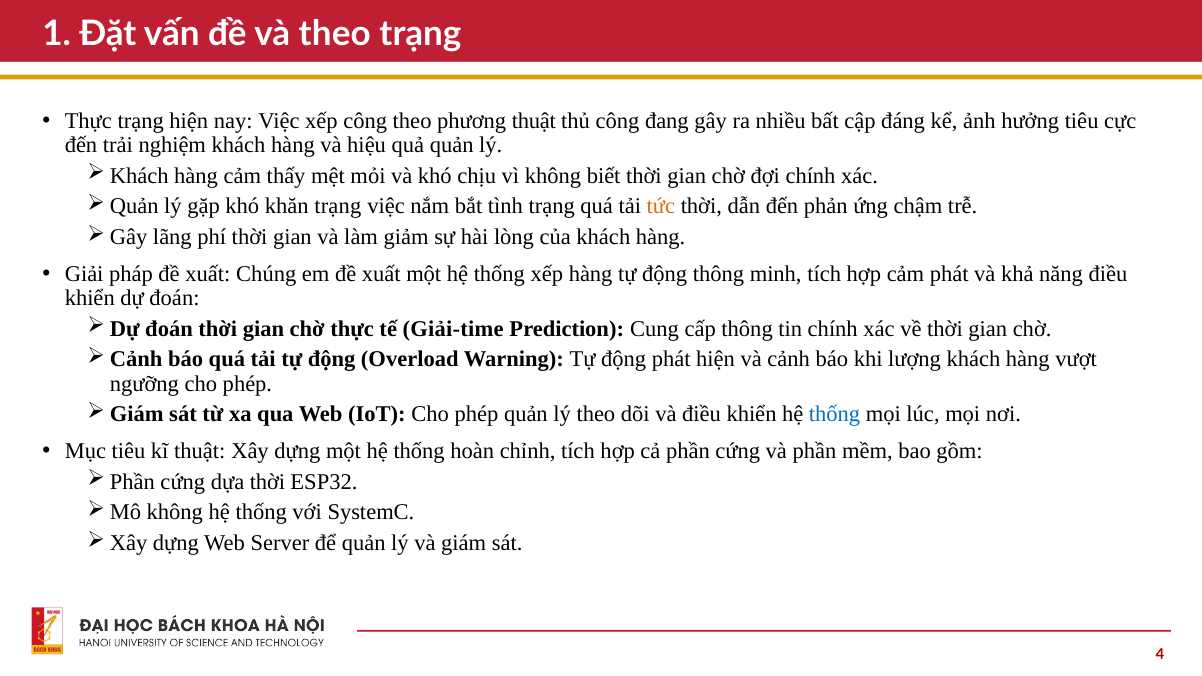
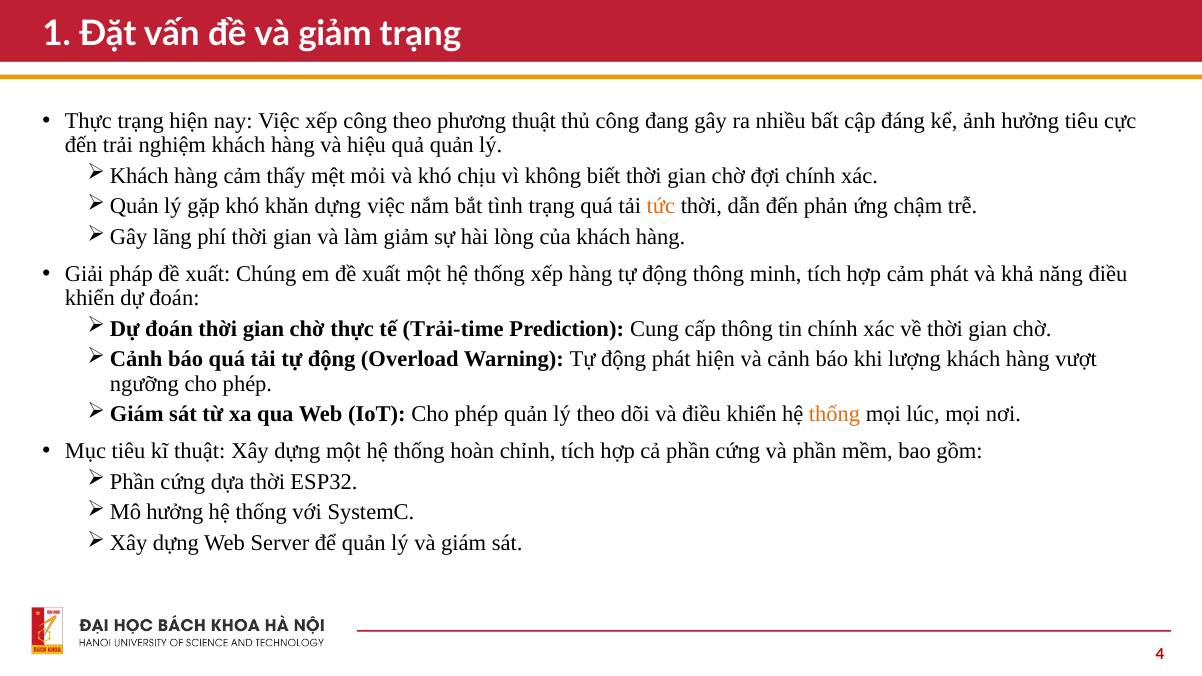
và theo: theo -> giảm
khăn trạng: trạng -> dựng
Giải-time: Giải-time -> Trải-time
thống at (835, 414) colour: blue -> orange
không at (175, 512): không -> hưởng
